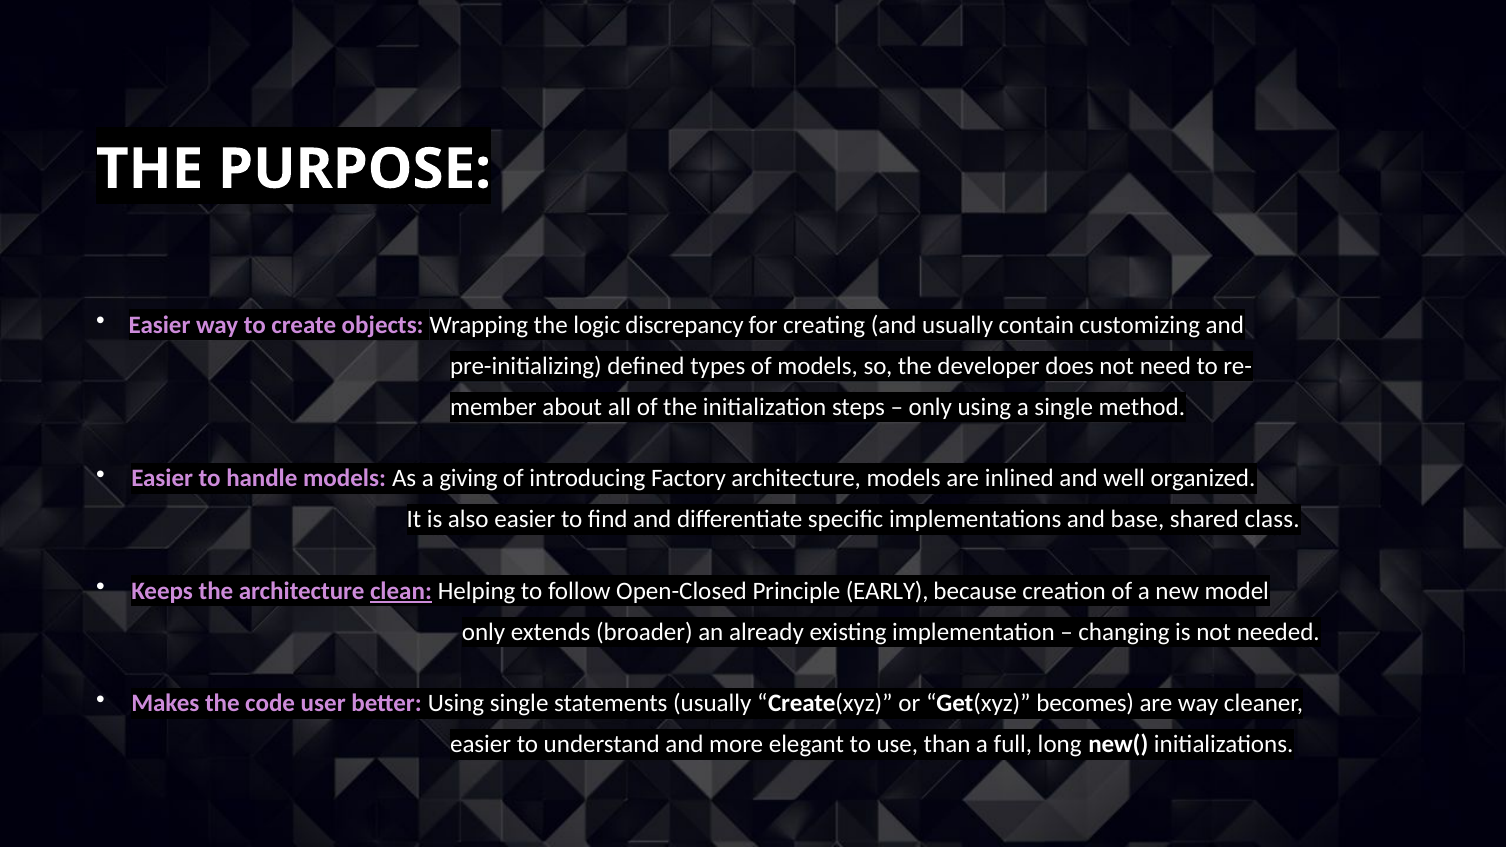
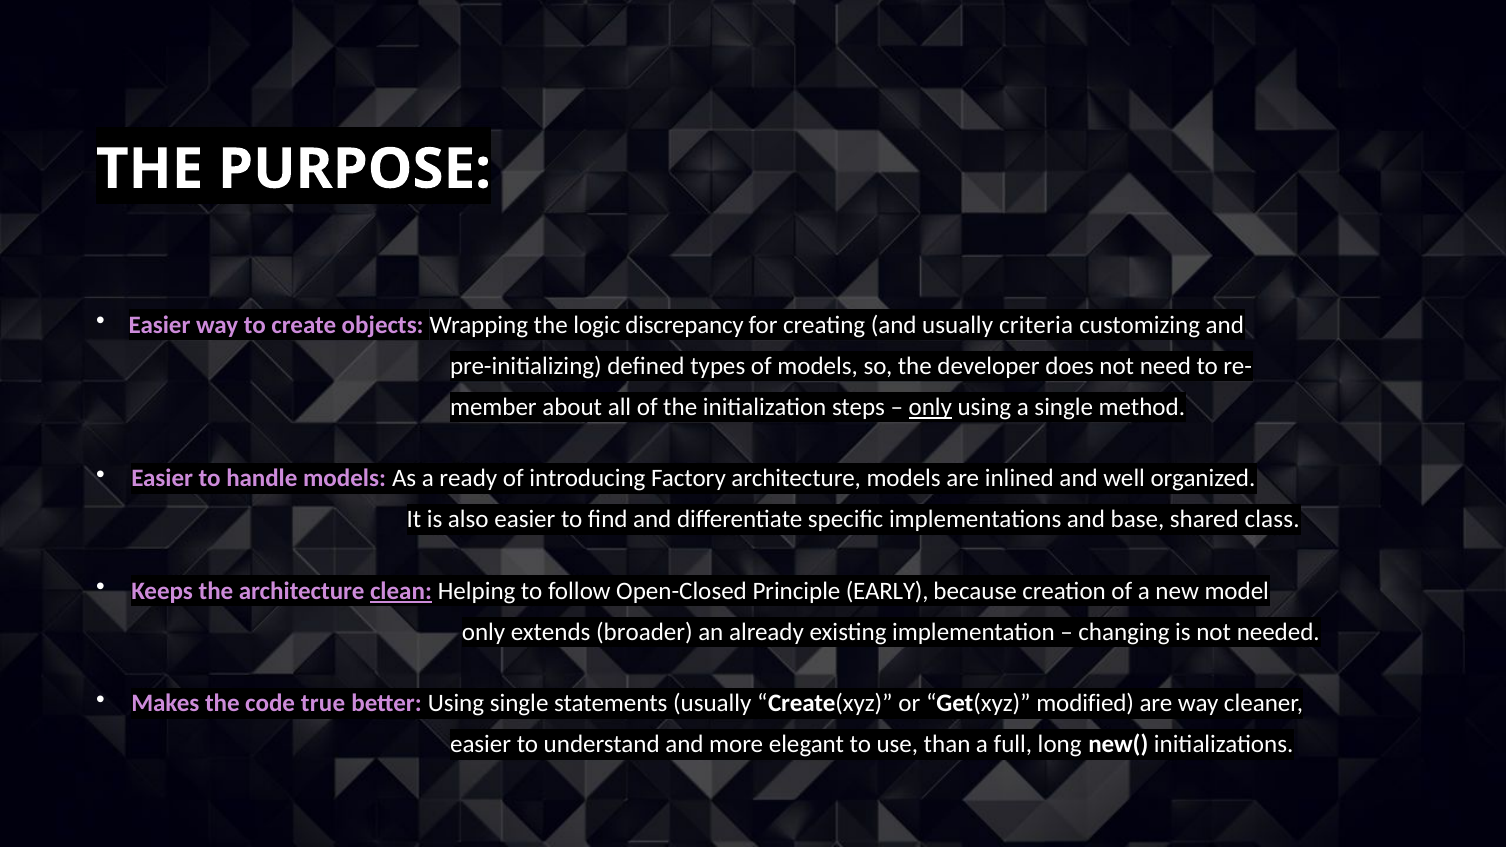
contain: contain -> criteria
only at (930, 407) underline: none -> present
giving: giving -> ready
user: user -> true
becomes: becomes -> modified
